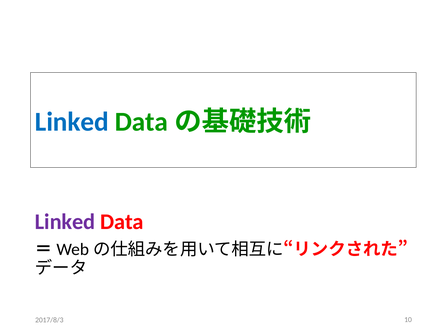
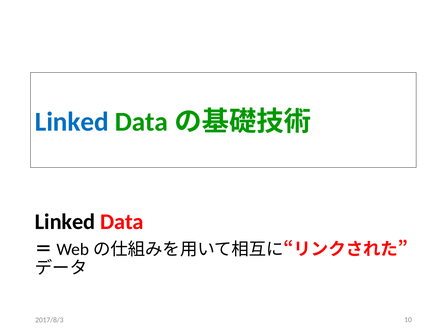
Linked at (65, 222) colour: purple -> black
